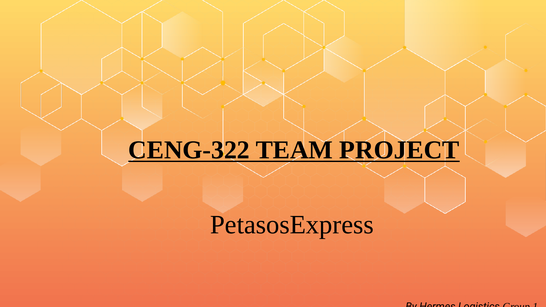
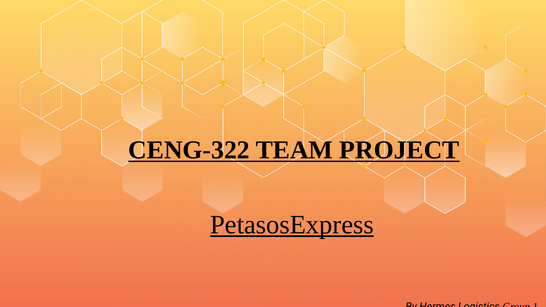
PetasosExpress underline: none -> present
